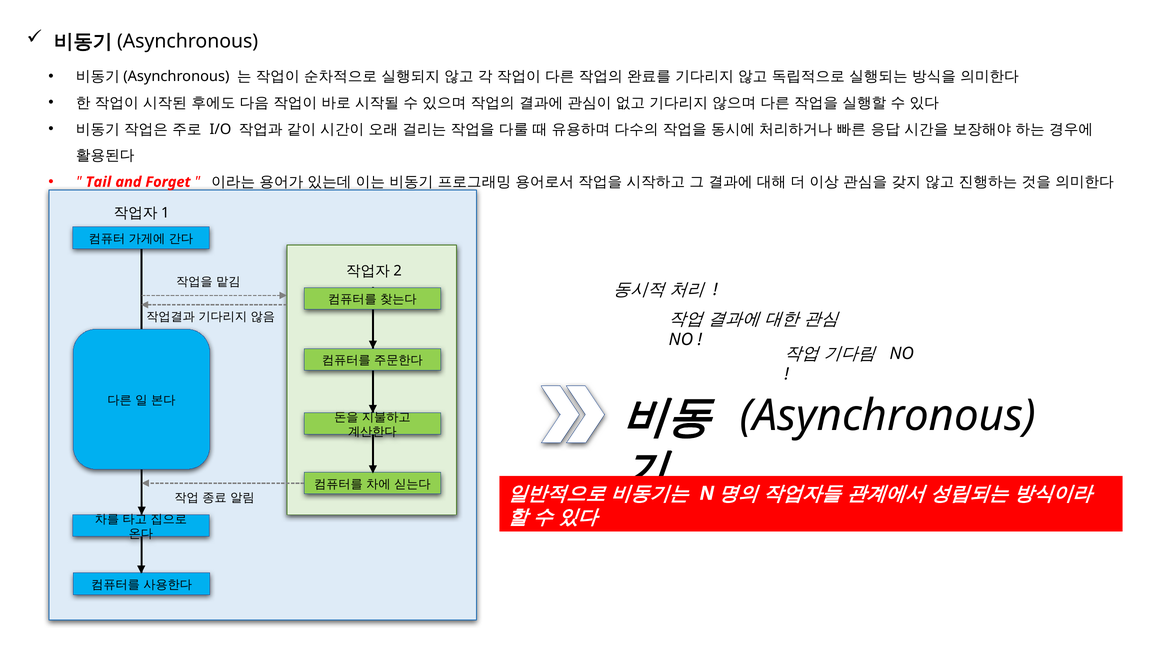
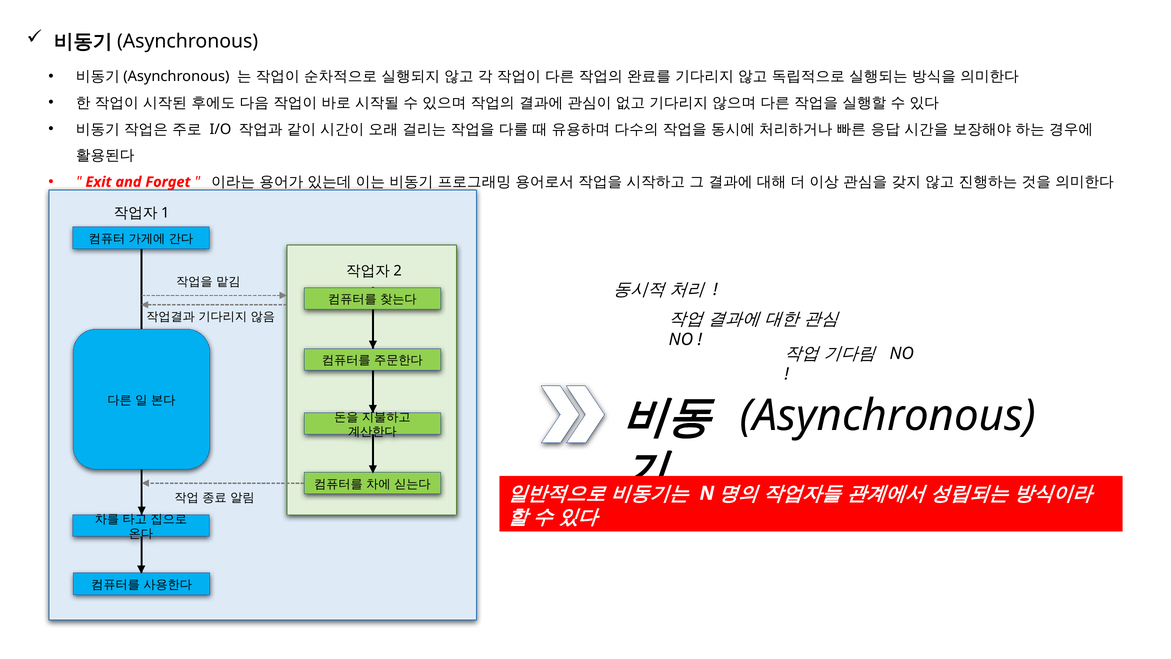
Tail: Tail -> Exit
